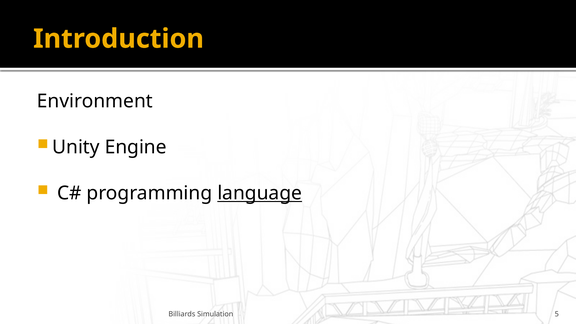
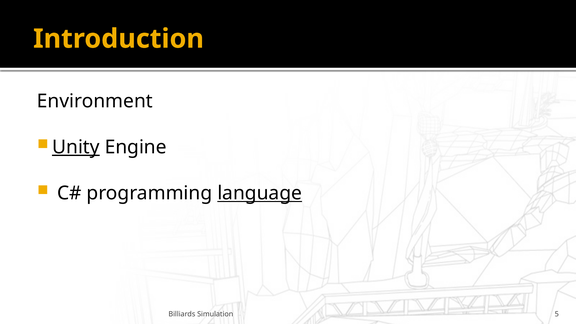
Unity underline: none -> present
